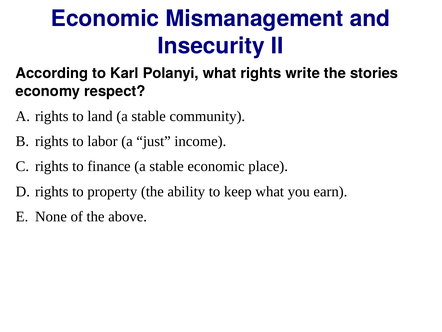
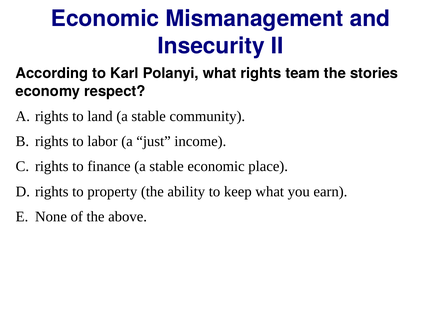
write: write -> team
